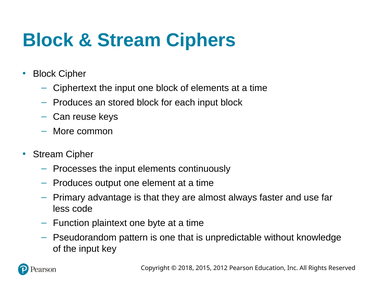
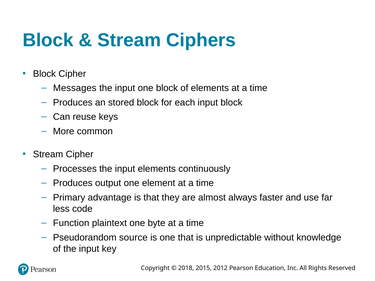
Ciphertext: Ciphertext -> Messages
pattern: pattern -> source
